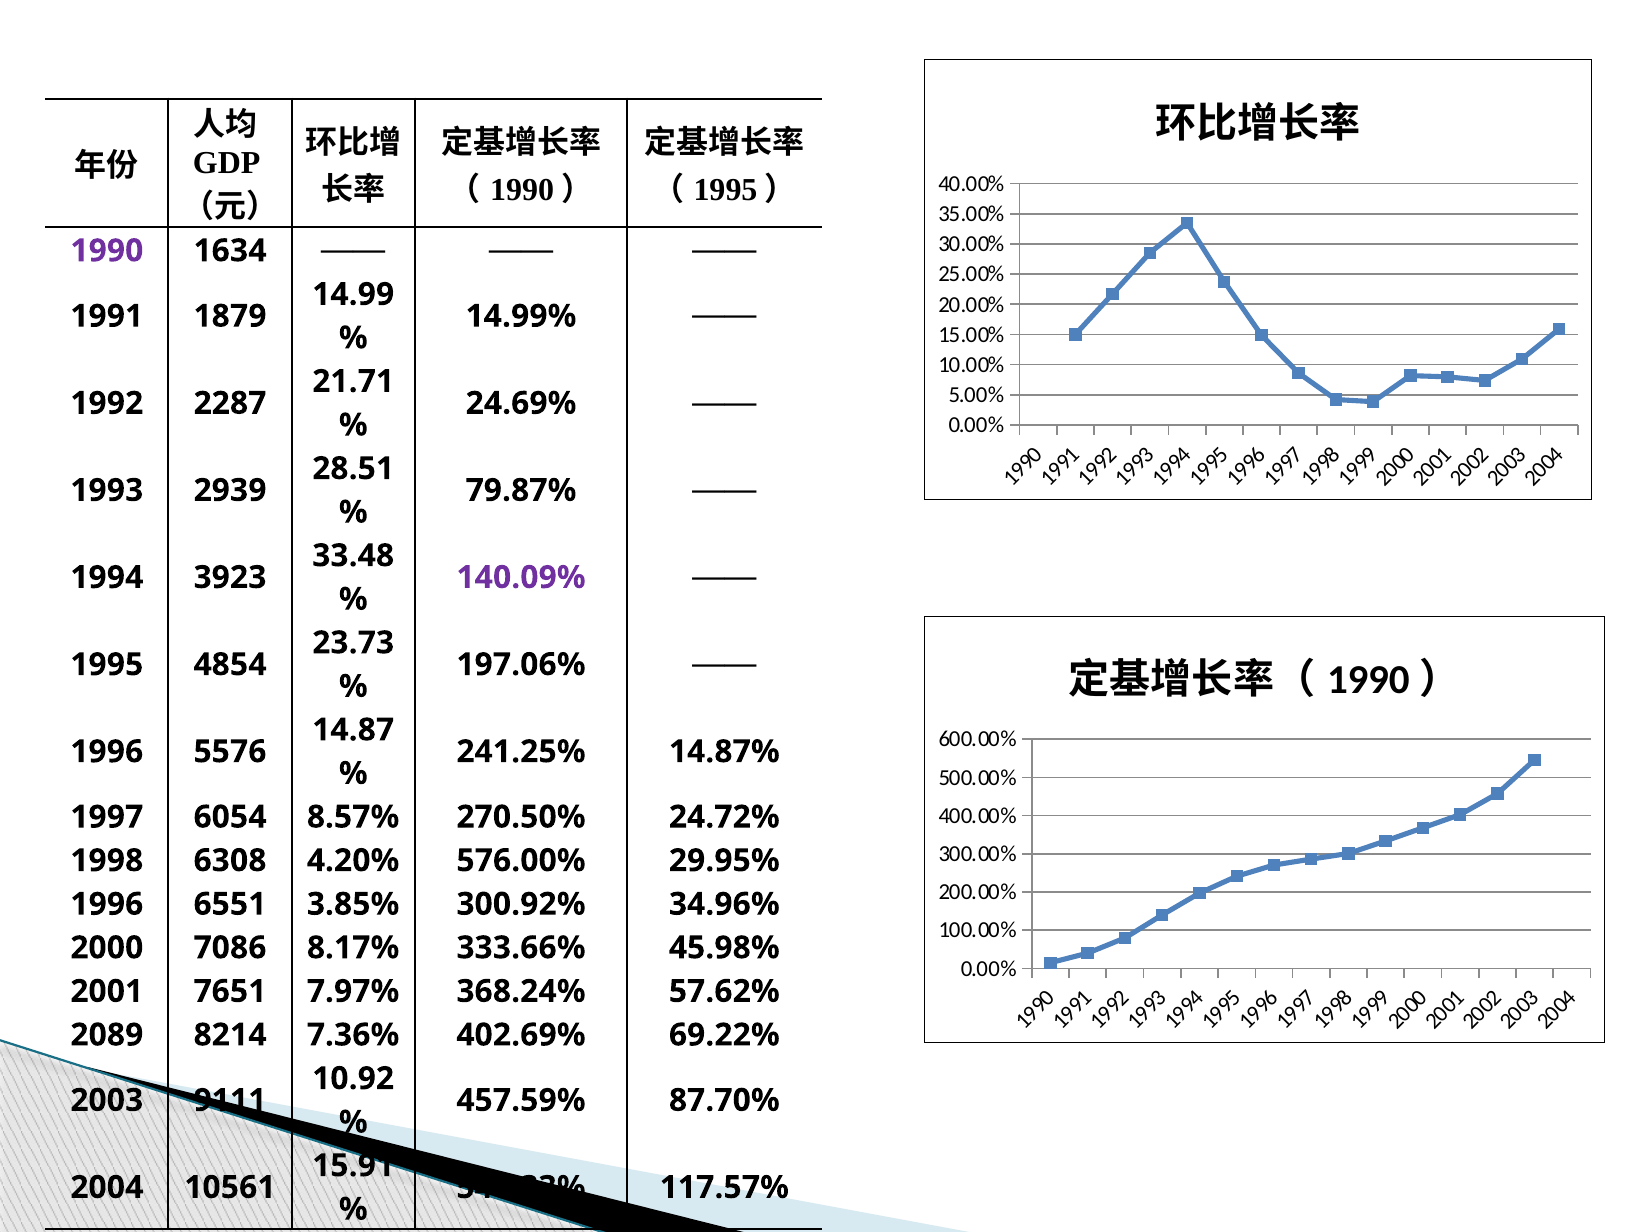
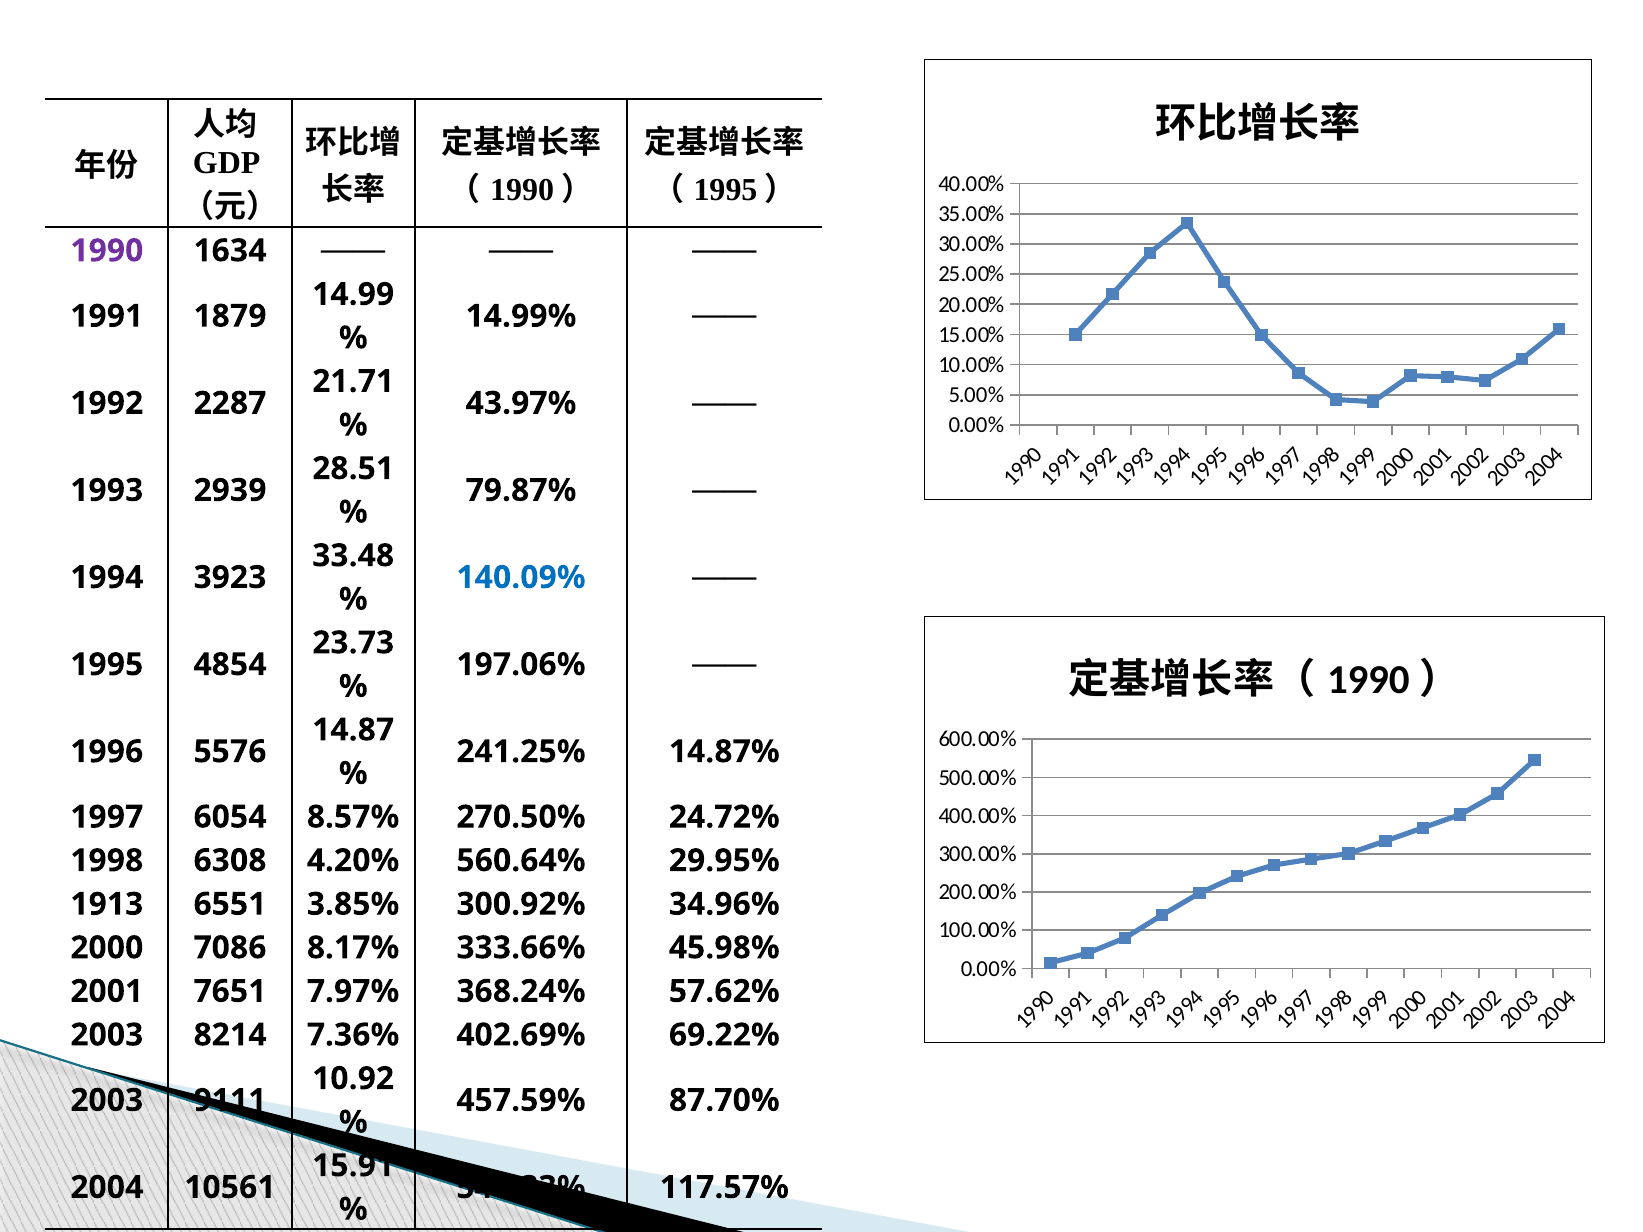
24.69%: 24.69% -> 43.97%
140.09% colour: purple -> blue
576.00%: 576.00% -> 560.64%
1996 at (107, 904): 1996 -> 1913
2089 at (107, 1035): 2089 -> 2003
